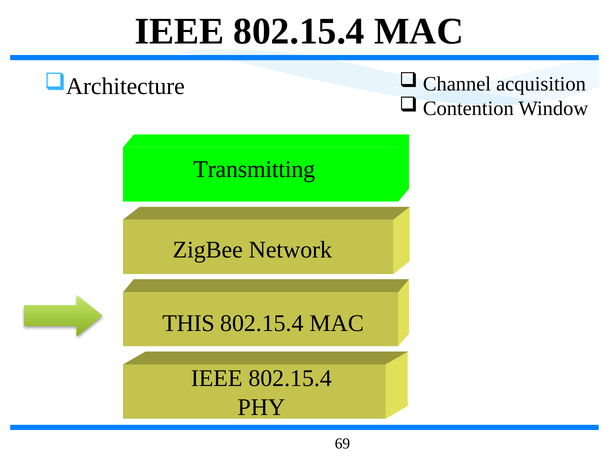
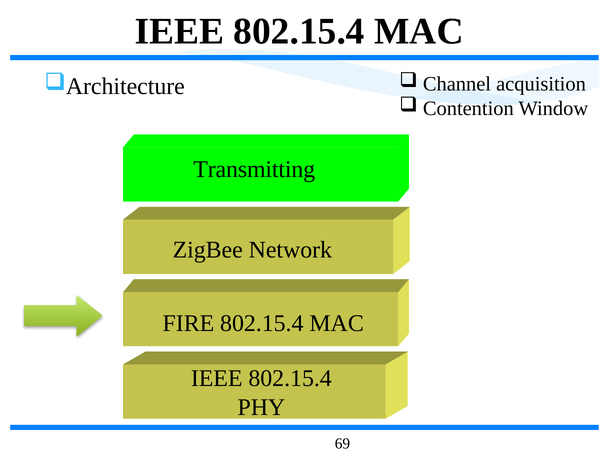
THIS: THIS -> FIRE
